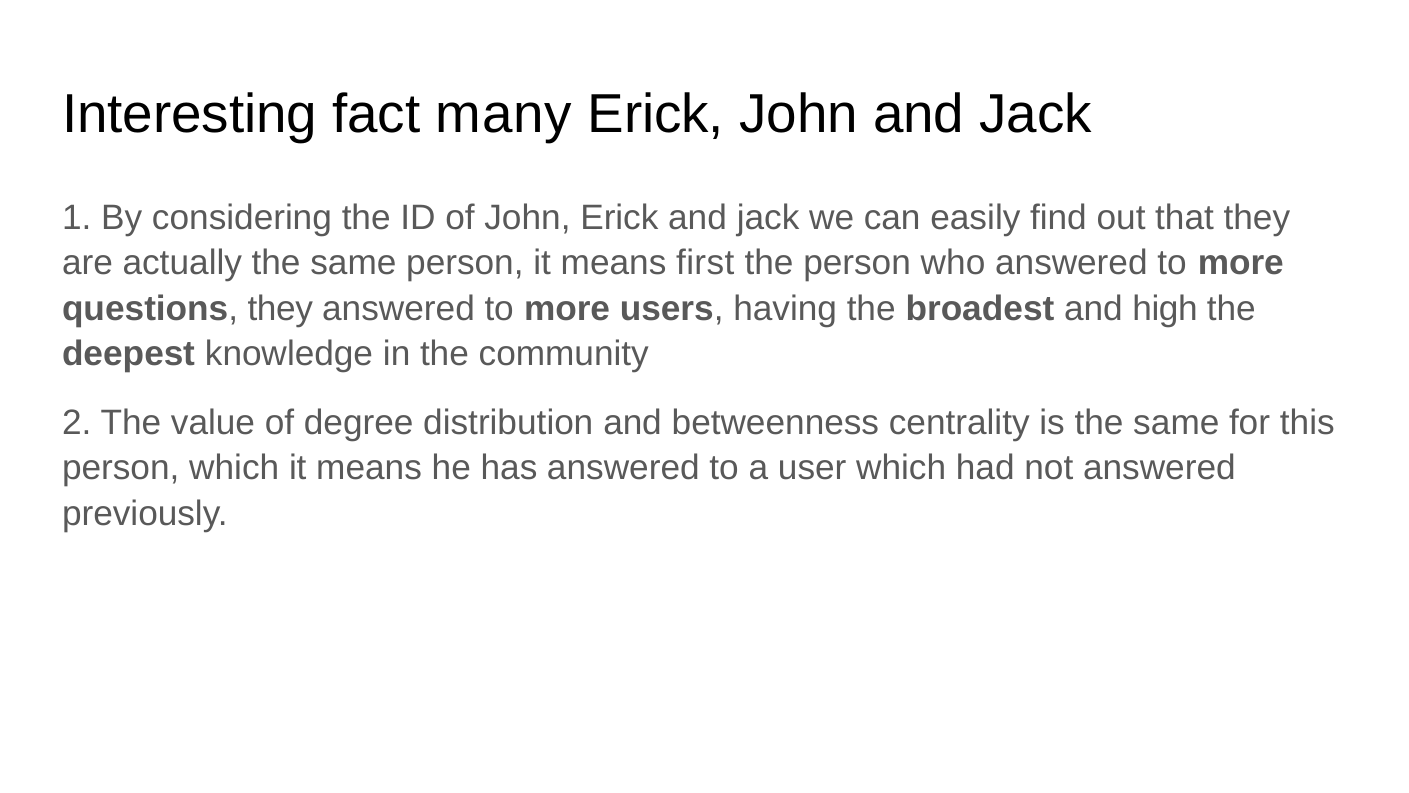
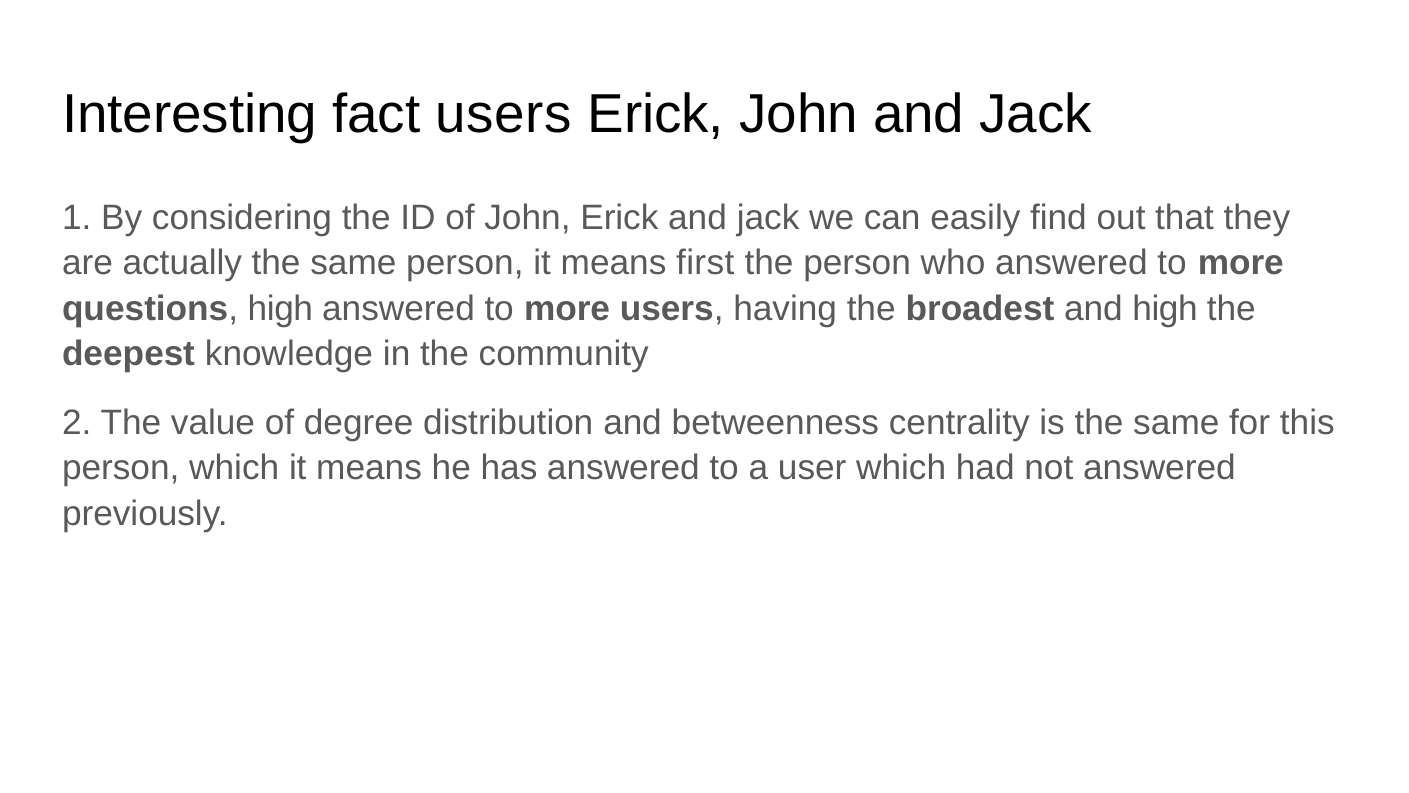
fact many: many -> users
questions they: they -> high
